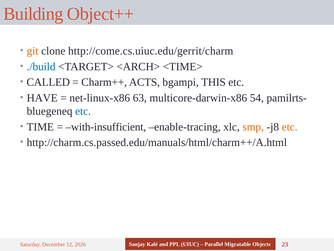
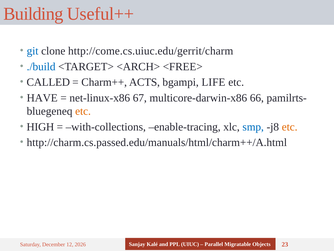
Object++: Object++ -> Useful++
git colour: orange -> blue
<TIME>: <TIME> -> <FREE>
THIS: THIS -> LIFE
63: 63 -> 67
54: 54 -> 66
etc at (83, 111) colour: blue -> orange
TIME: TIME -> HIGH
with-insufficient: with-insufficient -> with-collections
smp colour: orange -> blue
